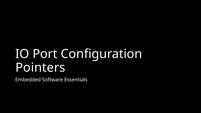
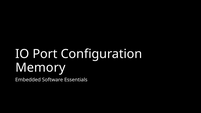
Pointers: Pointers -> Memory
